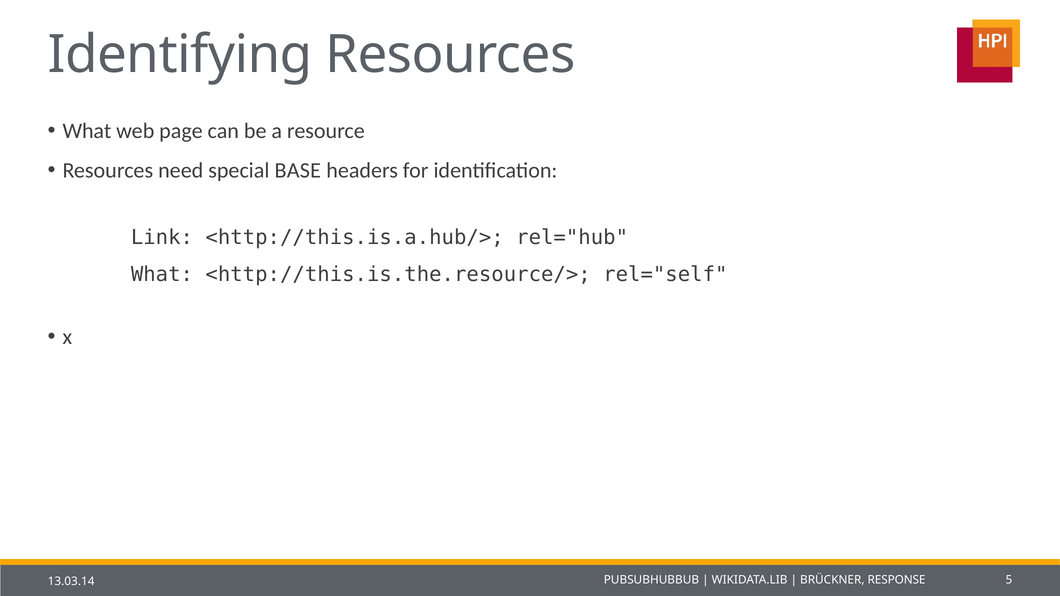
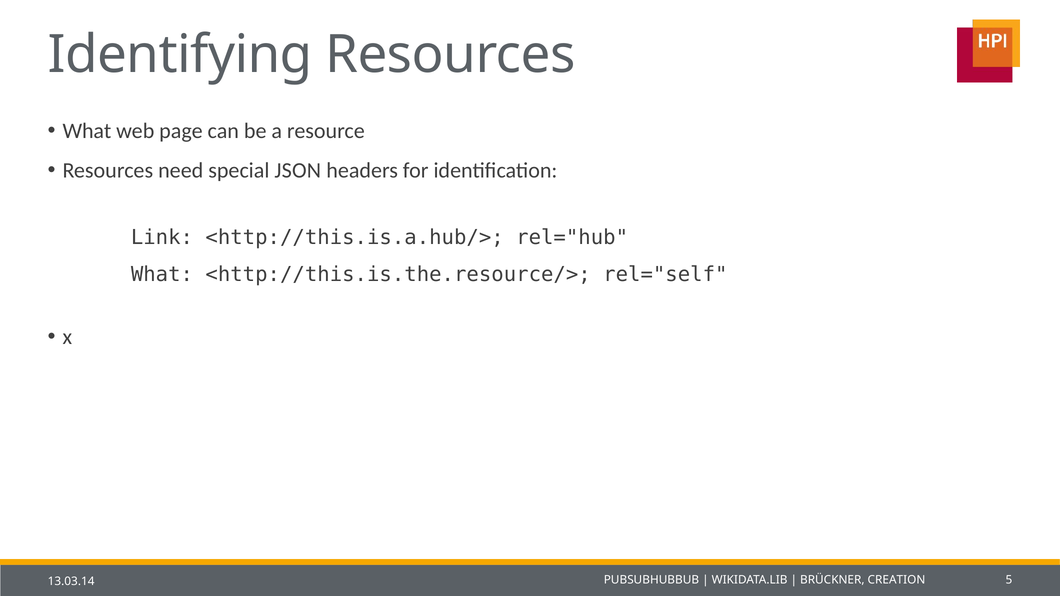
BASE: BASE -> JSON
RESPONSE: RESPONSE -> CREATION
